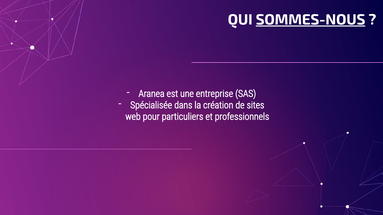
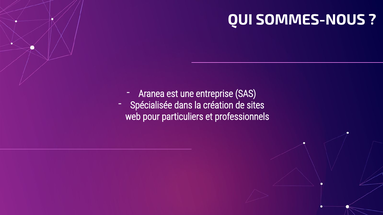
SOMMES-NOUS underline: present -> none
